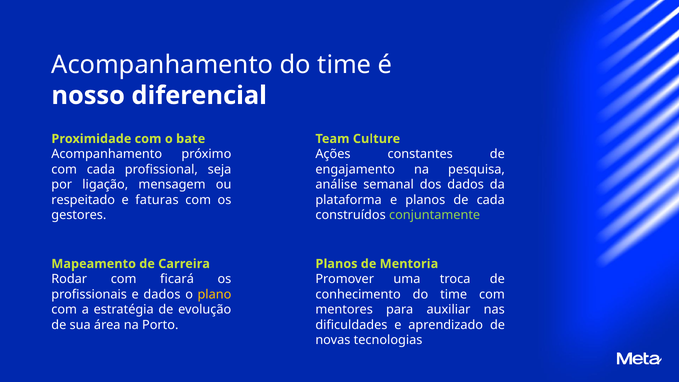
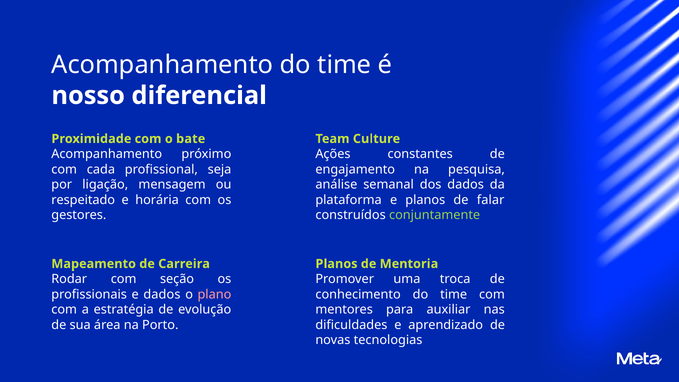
faturas: faturas -> horária
de cada: cada -> falar
ficará: ficará -> seção
plano colour: yellow -> pink
